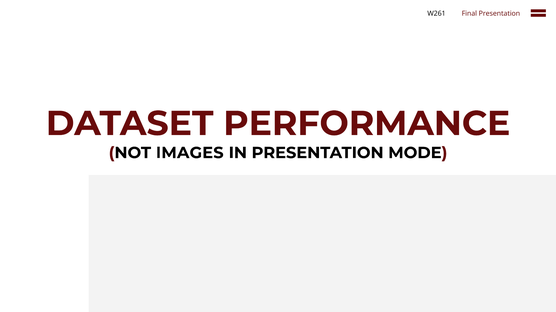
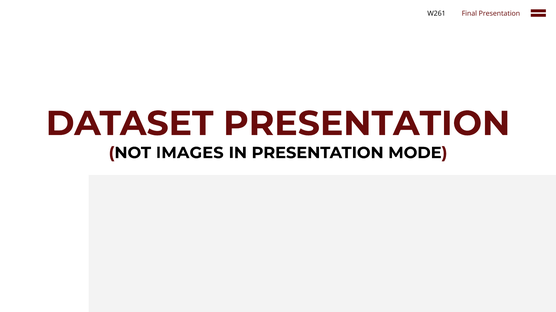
DATASET PERFORMANCE: PERFORMANCE -> PRESENTATION
